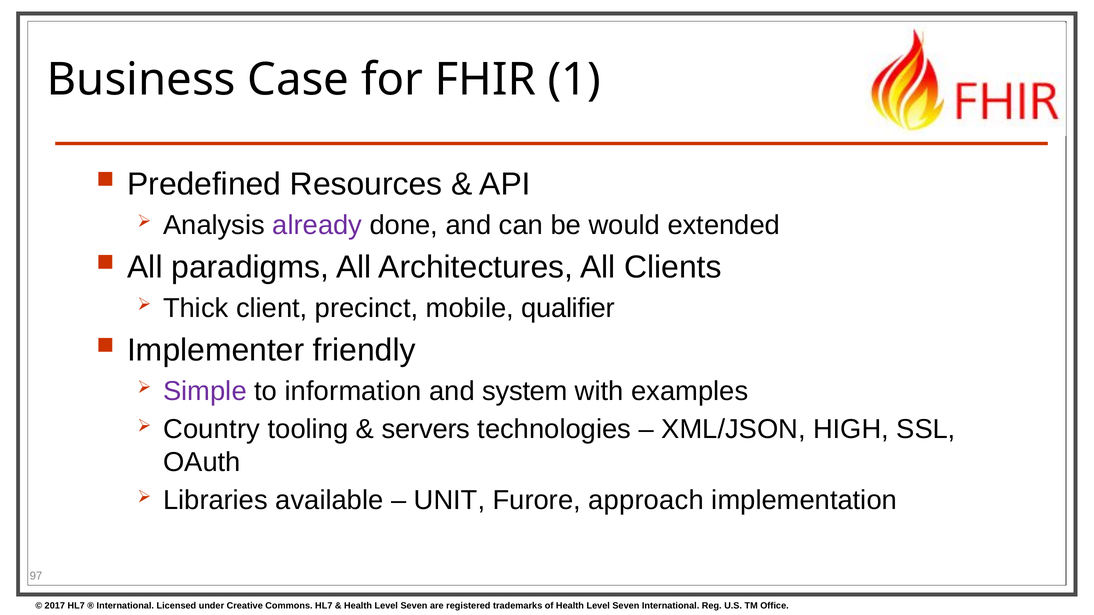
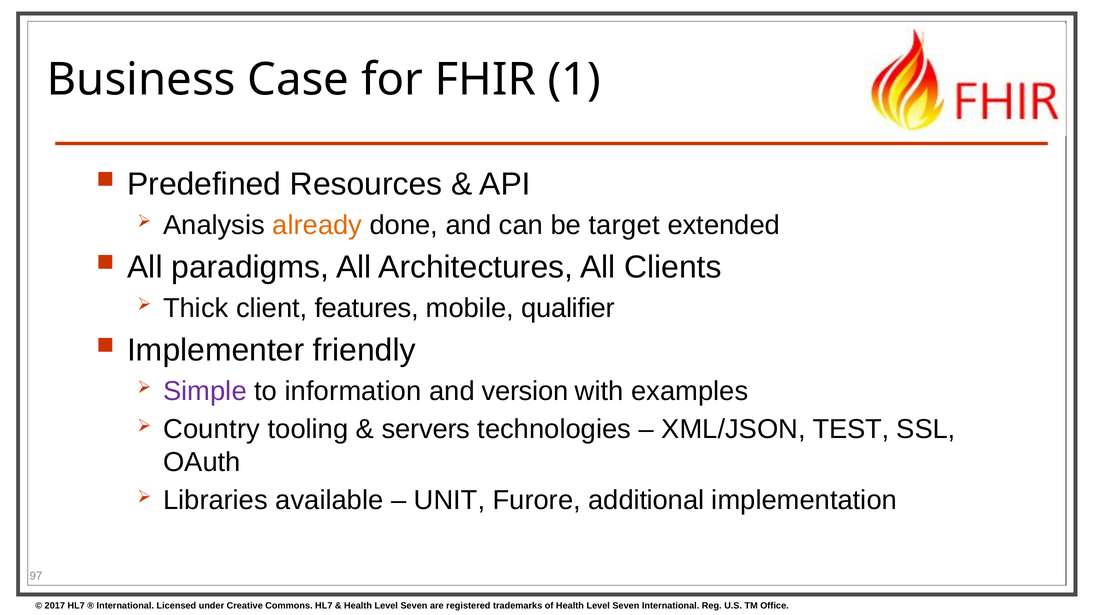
already colour: purple -> orange
would: would -> target
precinct: precinct -> features
system: system -> version
HIGH: HIGH -> TEST
approach: approach -> additional
